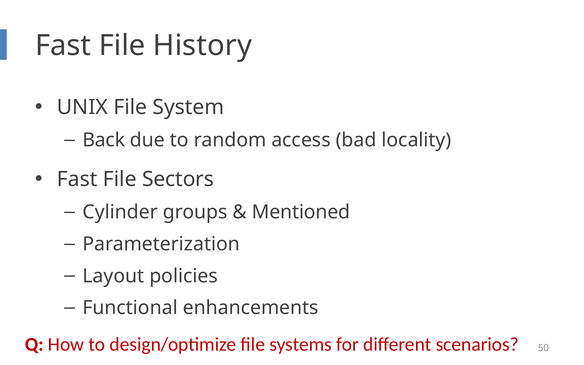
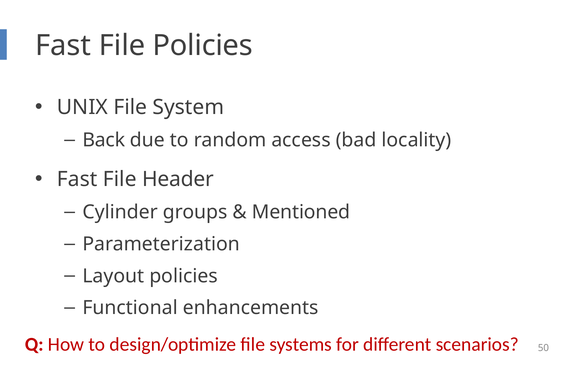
File History: History -> Policies
Sectors: Sectors -> Header
